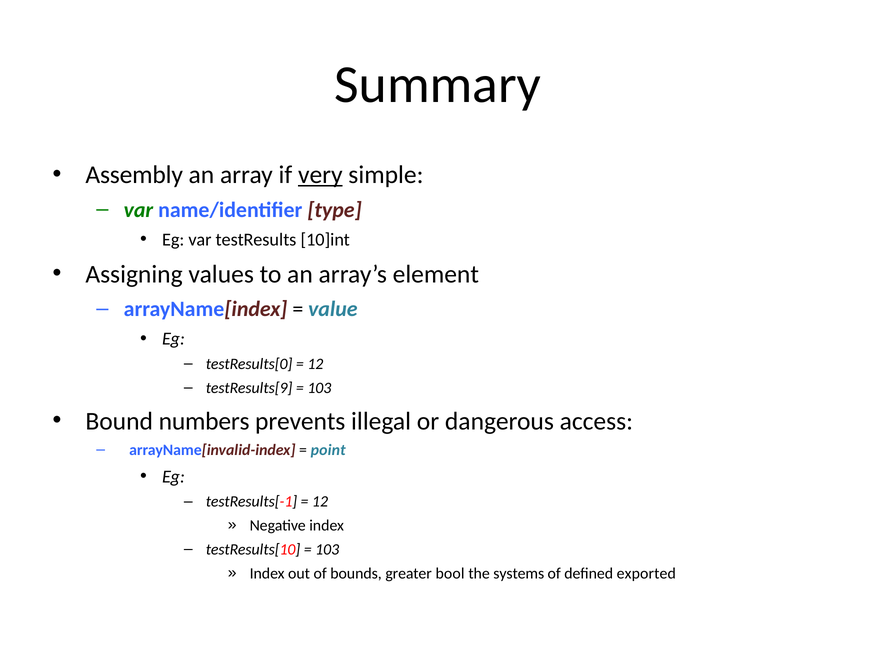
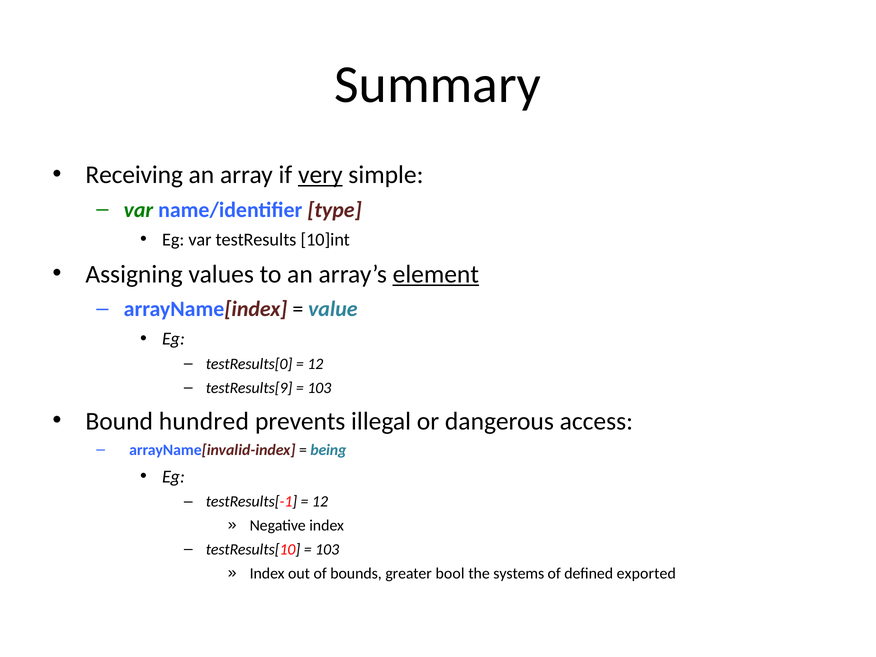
Assembly: Assembly -> Receiving
element underline: none -> present
numbers: numbers -> hundred
point: point -> being
